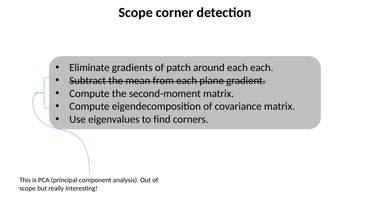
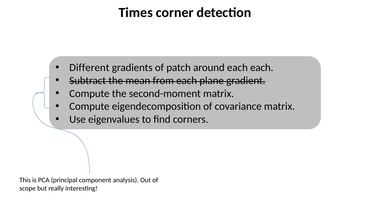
Scope at (136, 13): Scope -> Times
Eliminate: Eliminate -> Different
